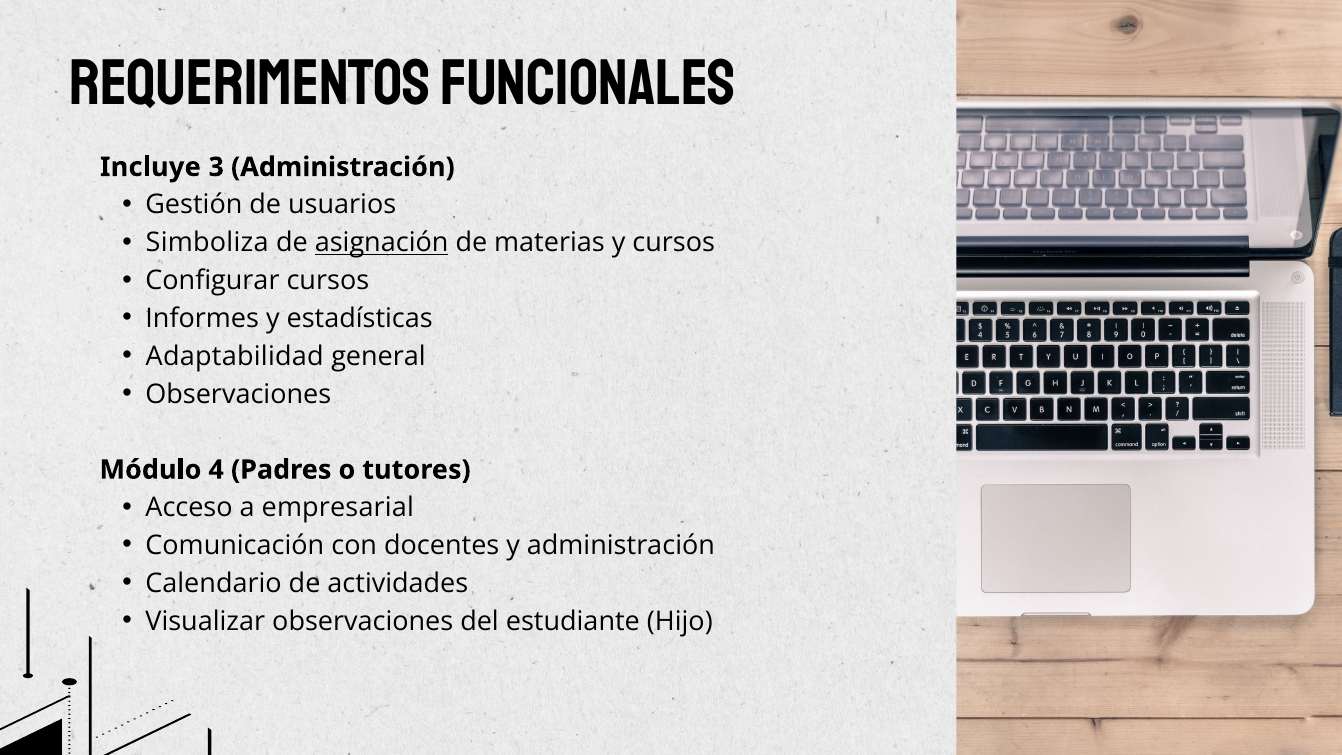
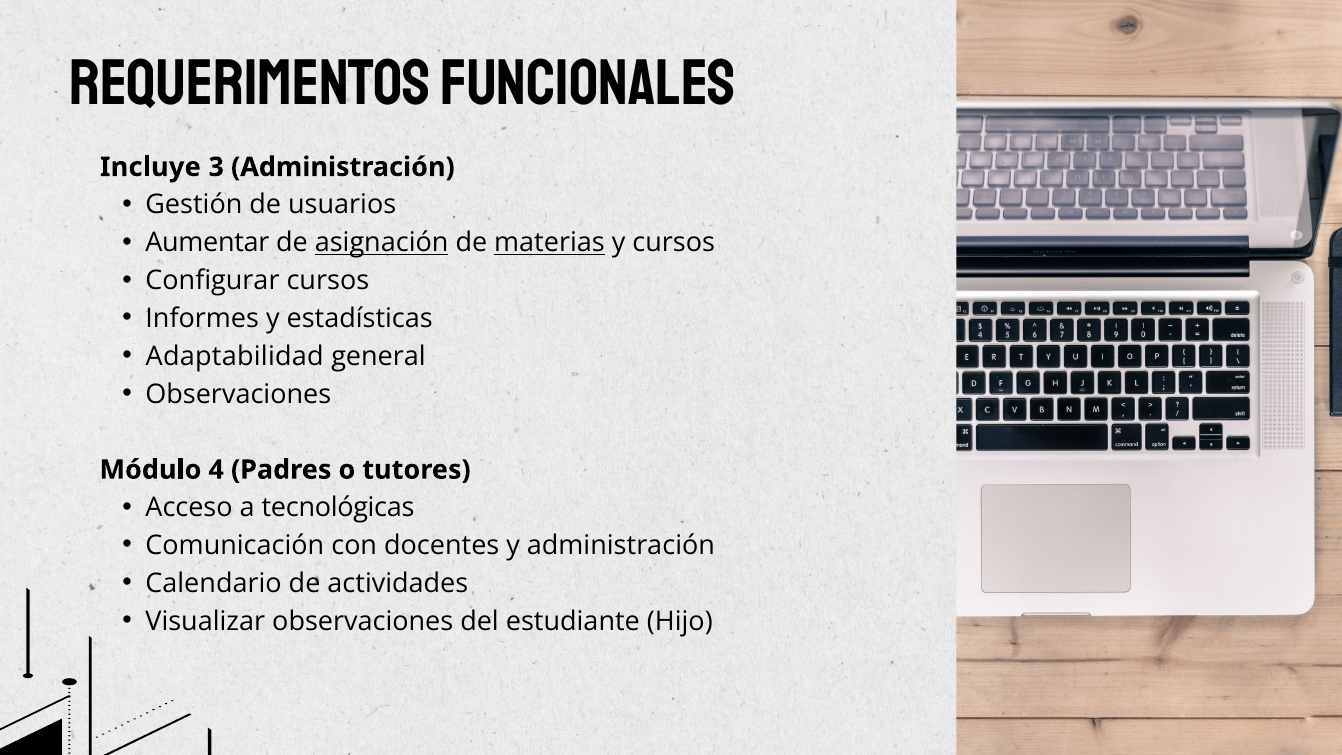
Simboliza: Simboliza -> Aumentar
materias underline: none -> present
empresarial: empresarial -> tecnológicas
